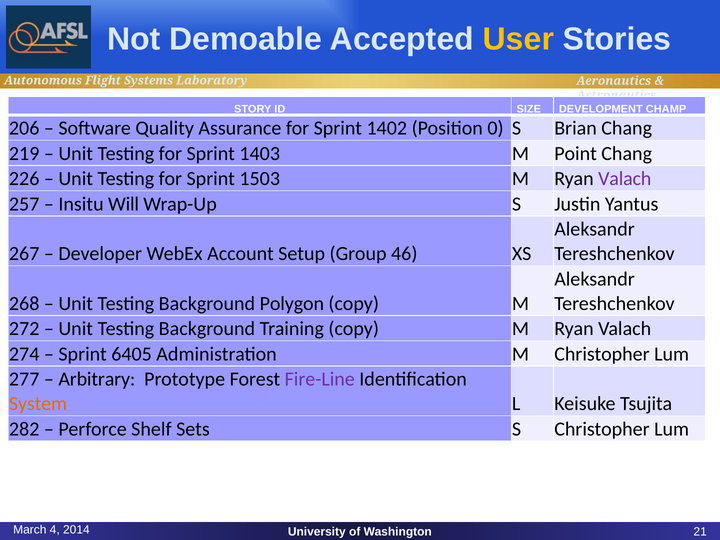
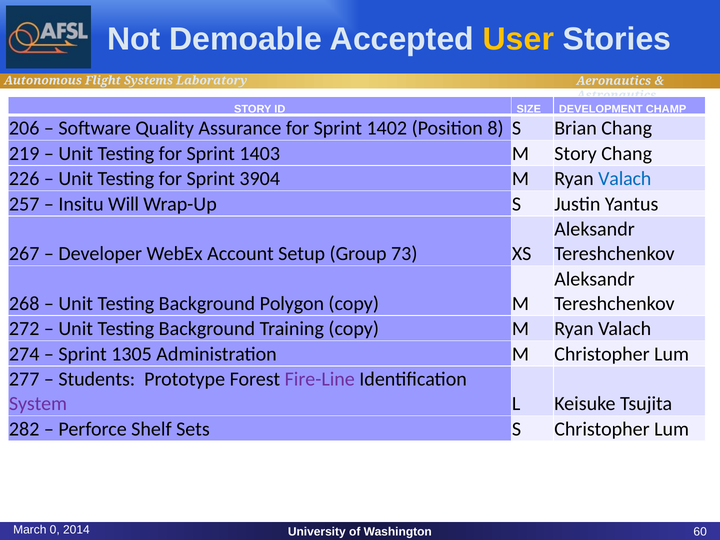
0: 0 -> 8
M Point: Point -> Story
1503: 1503 -> 3904
Valach at (625, 179) colour: purple -> blue
46: 46 -> 73
6405: 6405 -> 1305
Arbitrary: Arbitrary -> Students
System colour: orange -> purple
4: 4 -> 0
21: 21 -> 60
